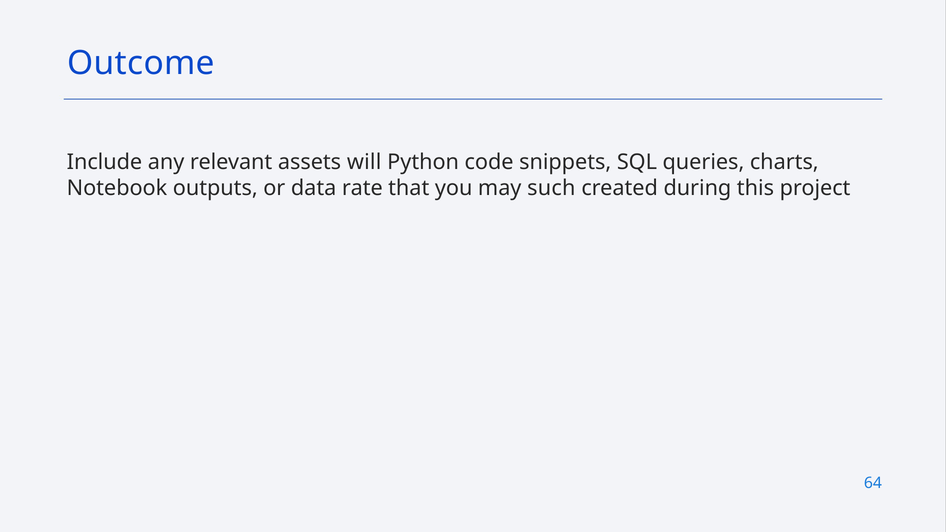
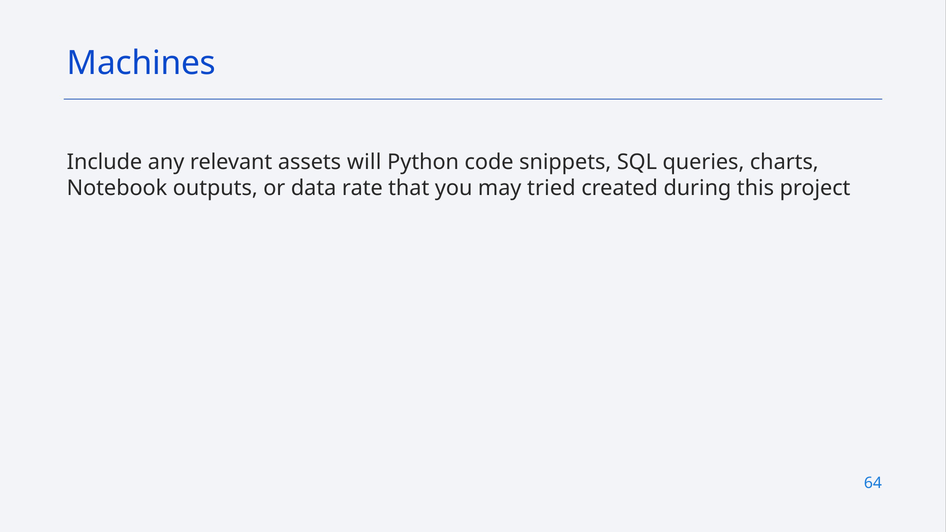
Outcome: Outcome -> Machines
such: such -> tried
